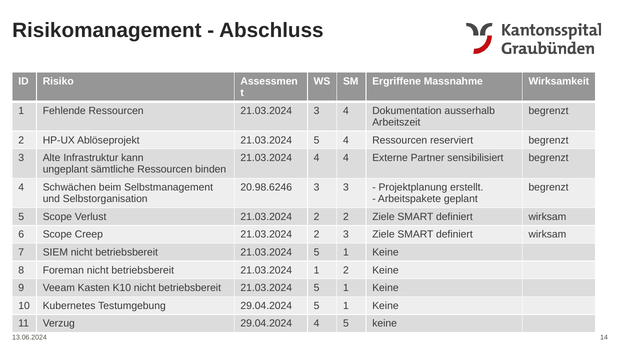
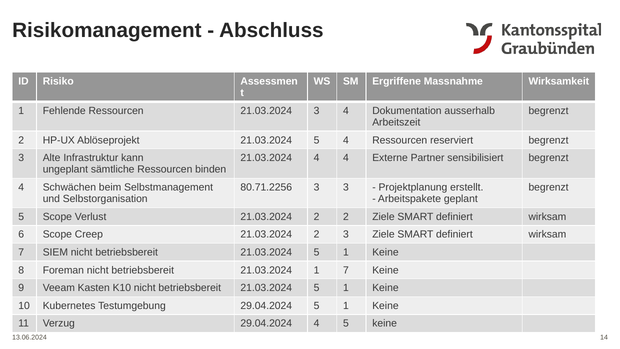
20.98.6246: 20.98.6246 -> 80.71.2256
1 2: 2 -> 7
